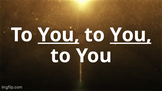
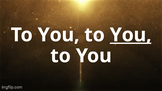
You at (59, 35) underline: present -> none
